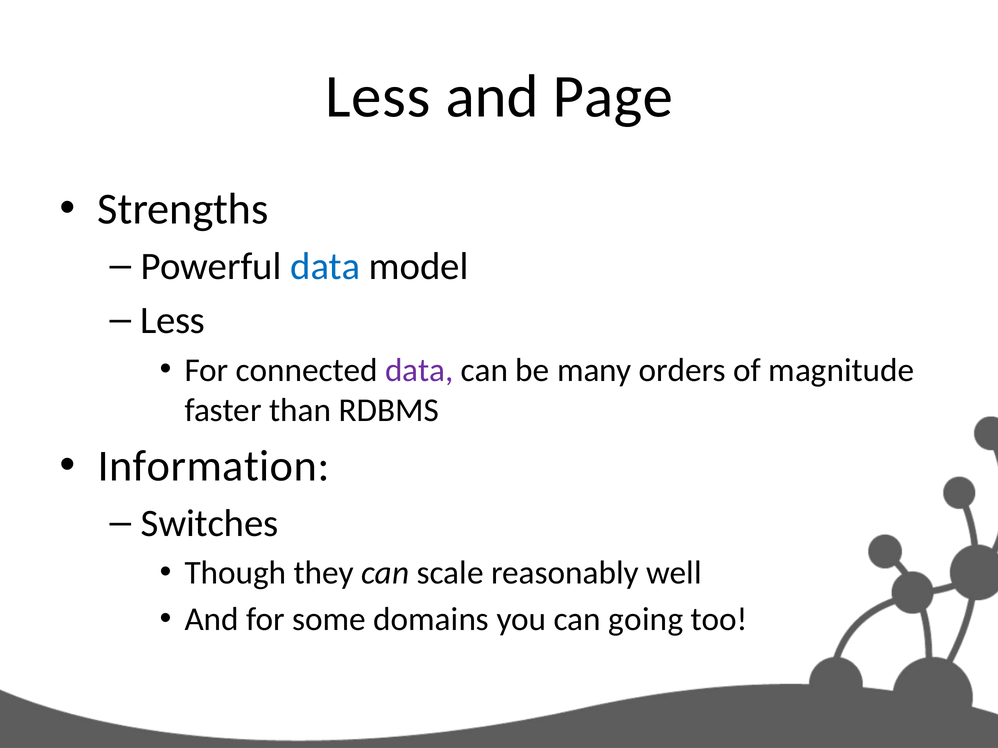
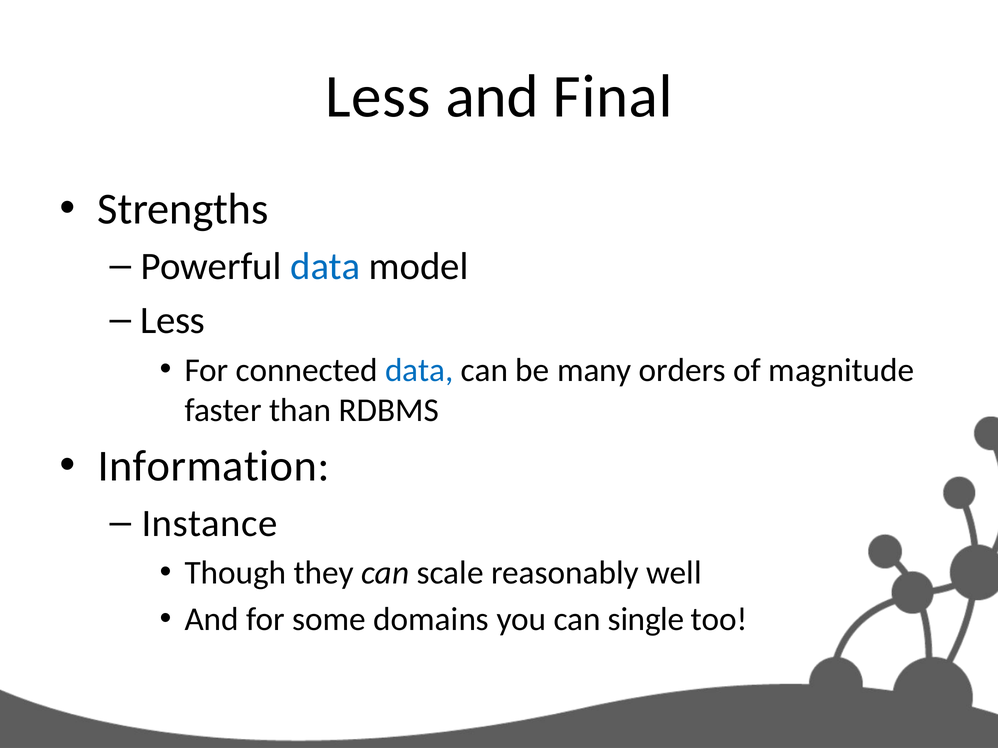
Page: Page -> Final
data at (419, 370) colour: purple -> blue
Switches: Switches -> Instance
going: going -> single
